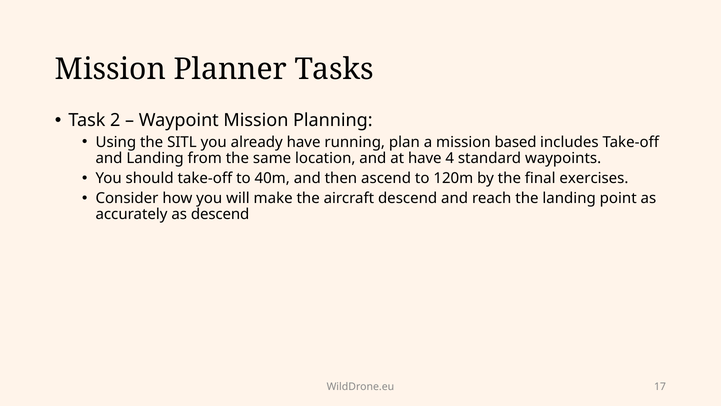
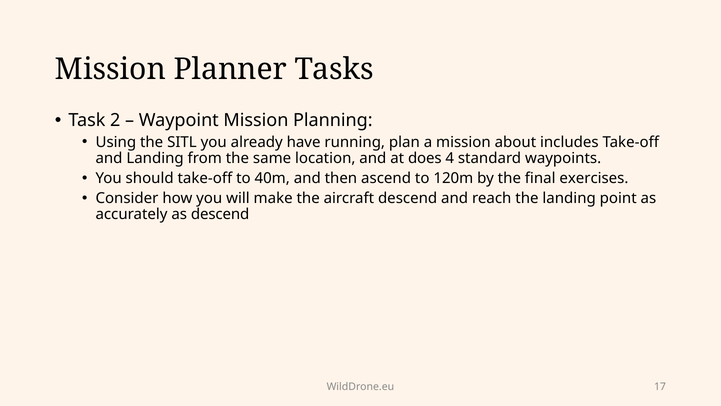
based: based -> about
at have: have -> does
